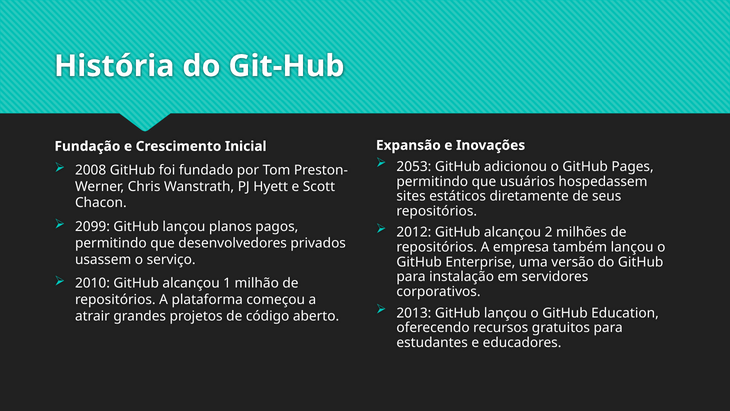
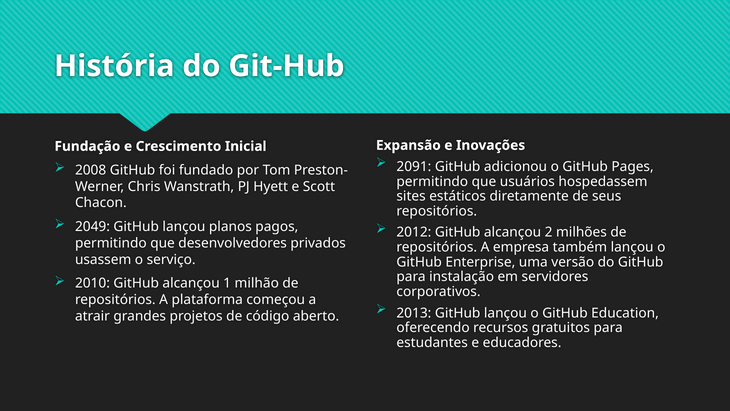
2053: 2053 -> 2091
2099: 2099 -> 2049
